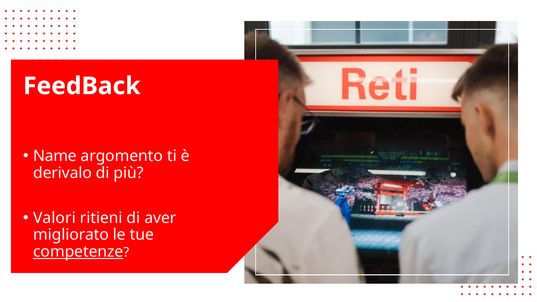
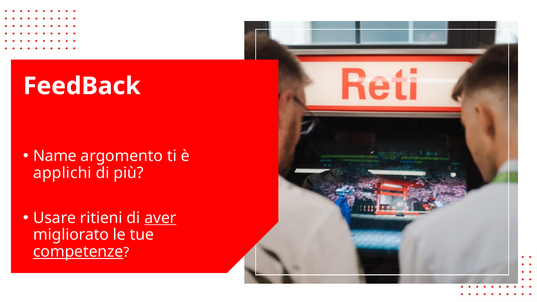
derivalo: derivalo -> applichi
Valori: Valori -> Usare
aver underline: none -> present
